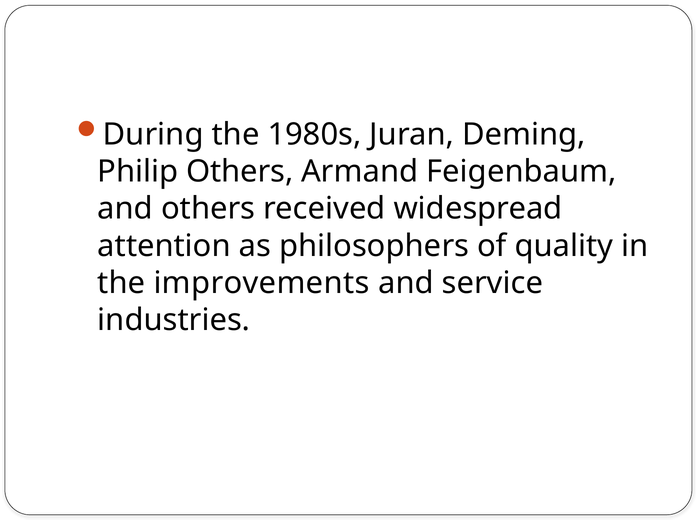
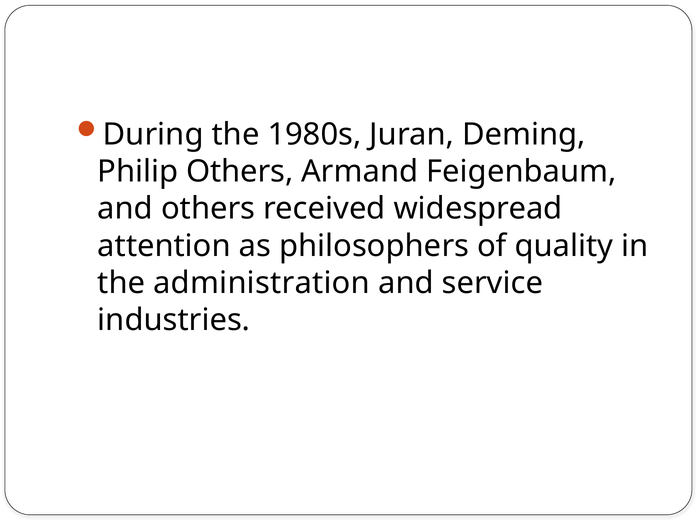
improvements: improvements -> administration
